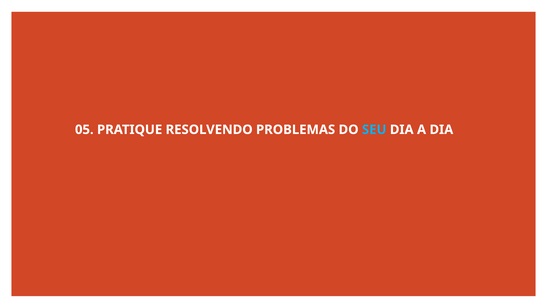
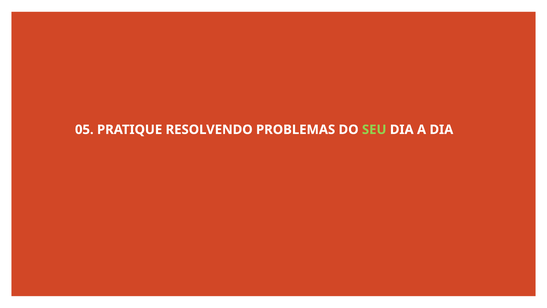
SEU colour: light blue -> light green
